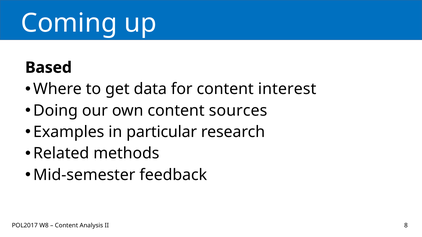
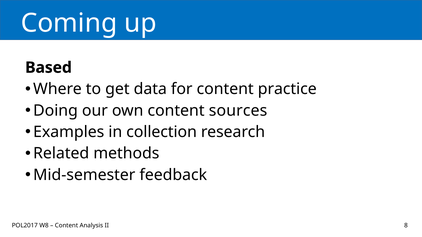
interest: interest -> practice
particular: particular -> collection
